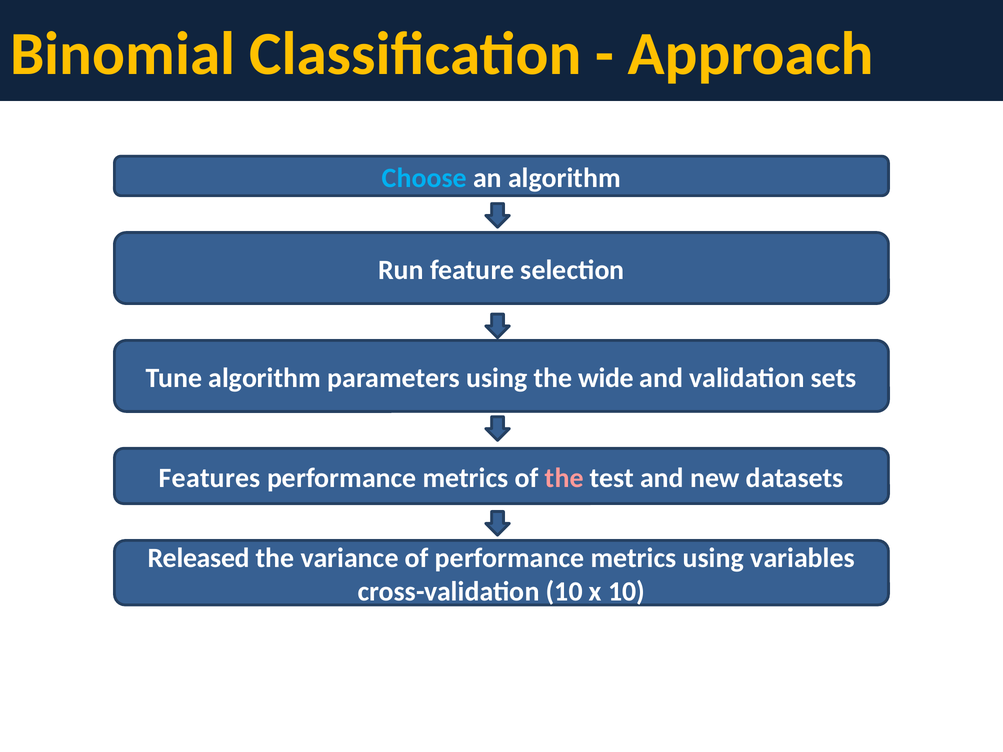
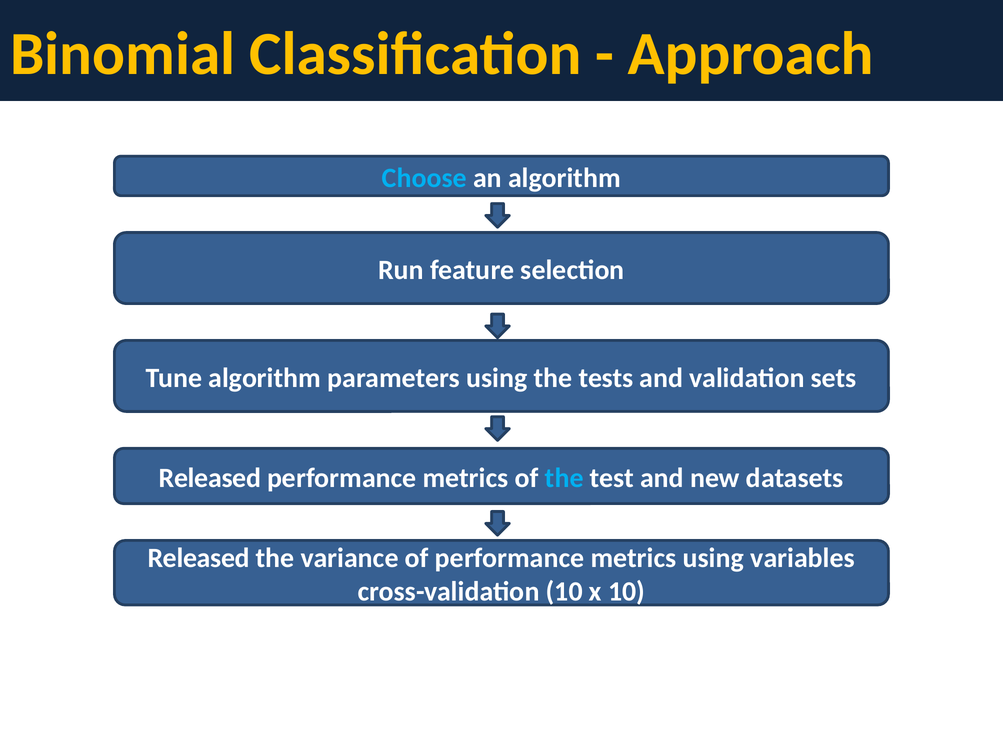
wide: wide -> tests
Features at (210, 478): Features -> Released
the at (564, 478) colour: pink -> light blue
